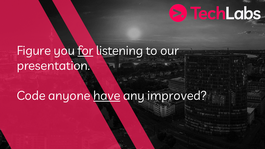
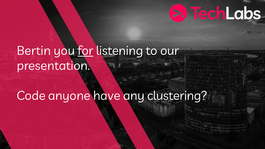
Figure: Figure -> Bertin
have underline: present -> none
improved: improved -> clustering
